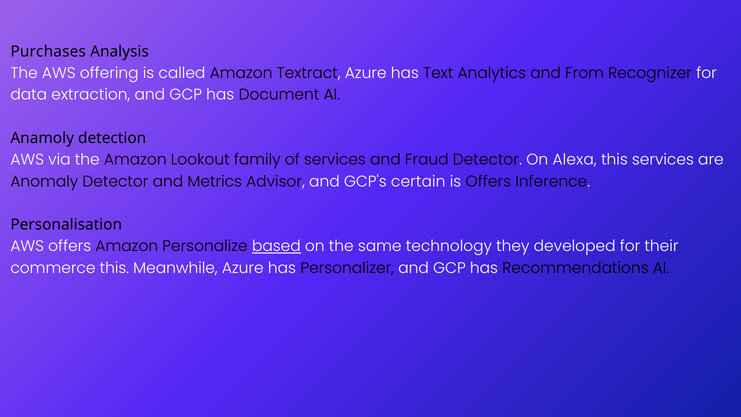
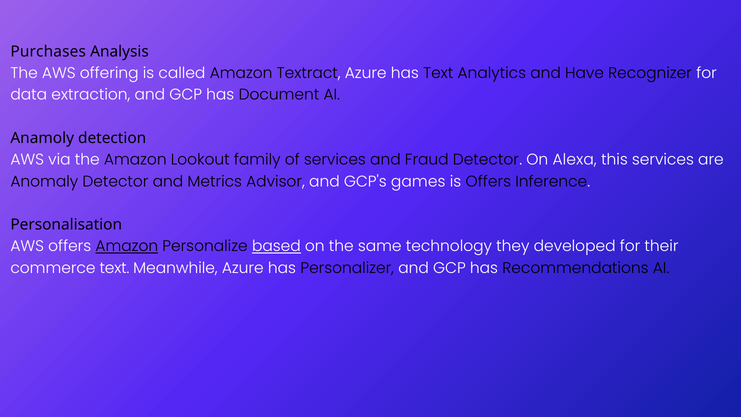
From: From -> Have
certain: certain -> games
Amazon at (127, 246) underline: none -> present
commerce this: this -> text
